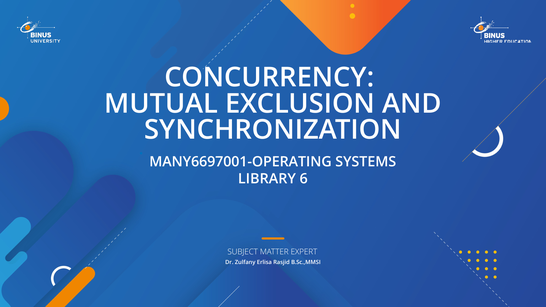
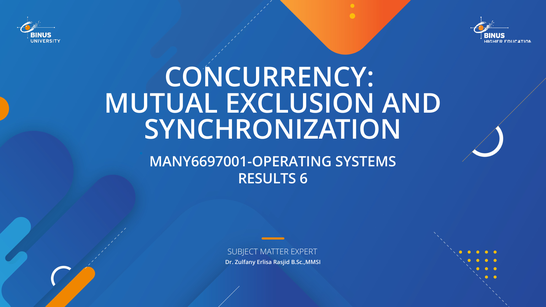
LIBRARY: LIBRARY -> RESULTS
